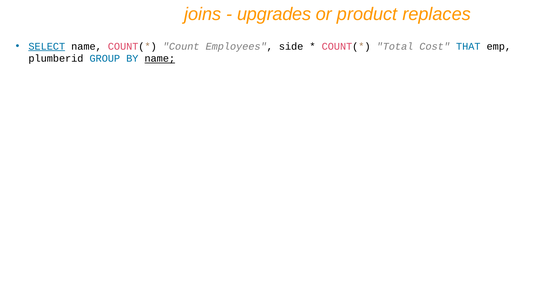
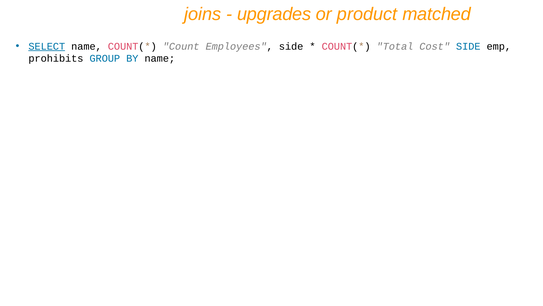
replaces: replaces -> matched
Cost THAT: THAT -> SIDE
plumberid: plumberid -> prohibits
name at (160, 58) underline: present -> none
